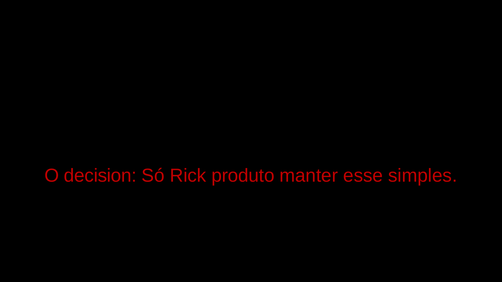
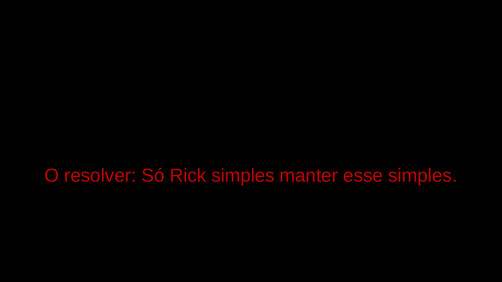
decision: decision -> resolver
Rick produto: produto -> simples
